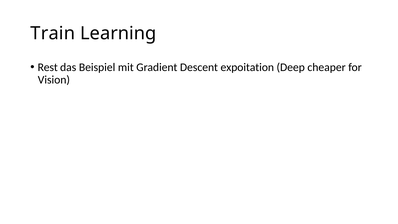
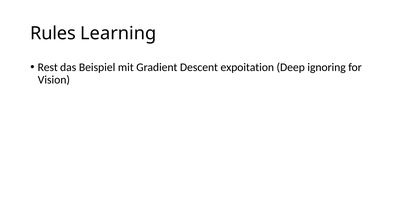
Train: Train -> Rules
cheaper: cheaper -> ignoring
